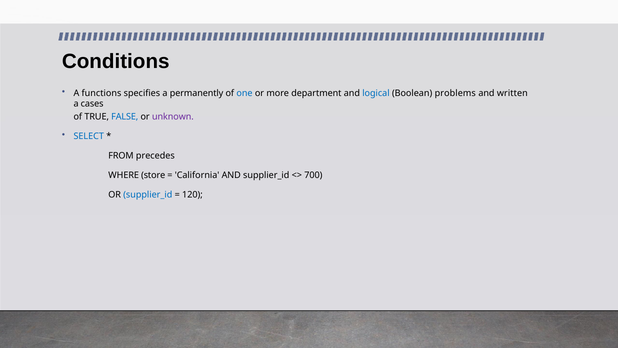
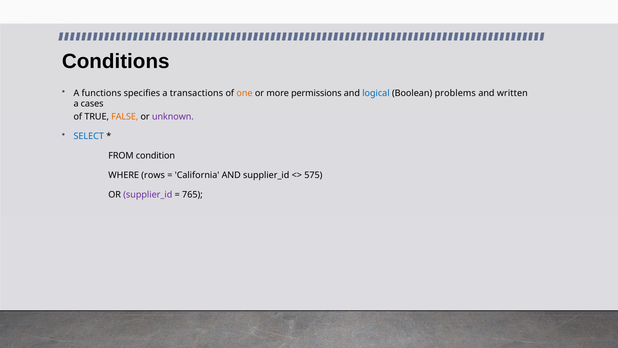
permanently: permanently -> transactions
one colour: blue -> orange
department: department -> permissions
FALSE colour: blue -> orange
precedes: precedes -> condition
store: store -> rows
700: 700 -> 575
supplier_id at (148, 194) colour: blue -> purple
120: 120 -> 765
